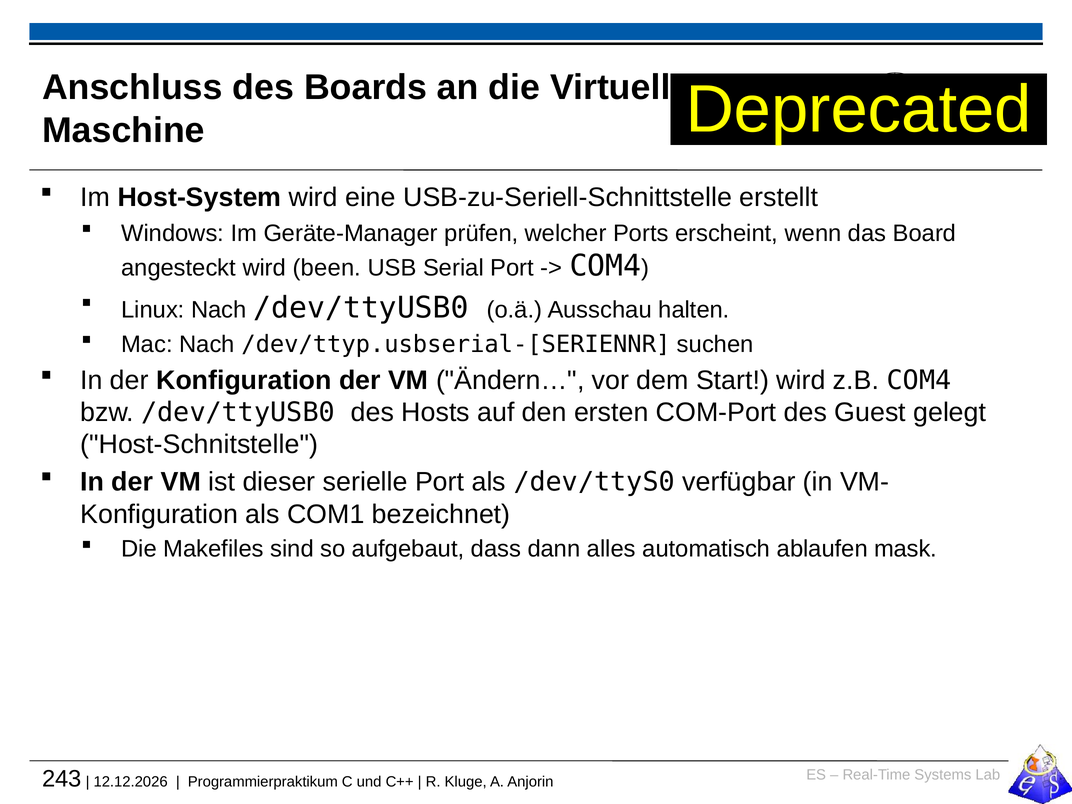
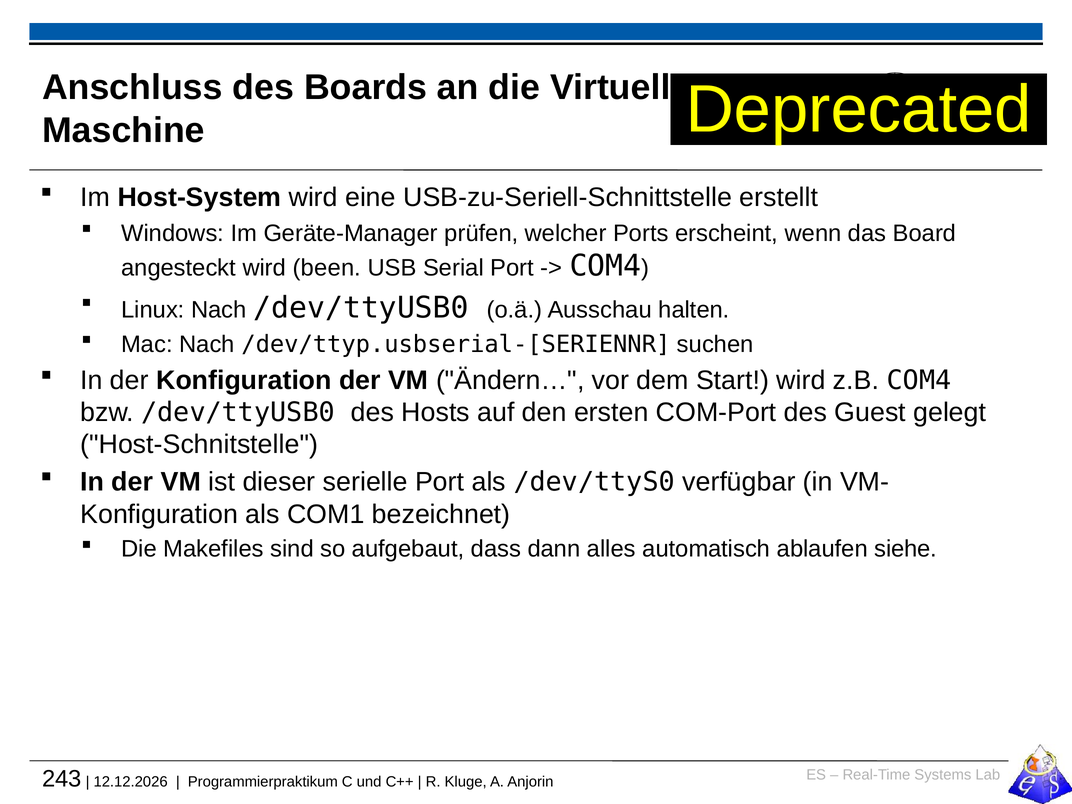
mask: mask -> siehe
